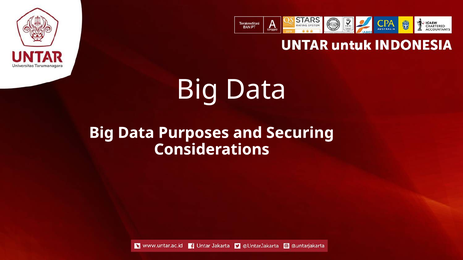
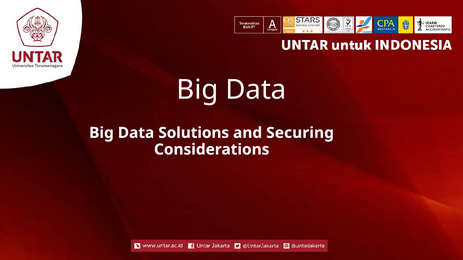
Purposes: Purposes -> Solutions
